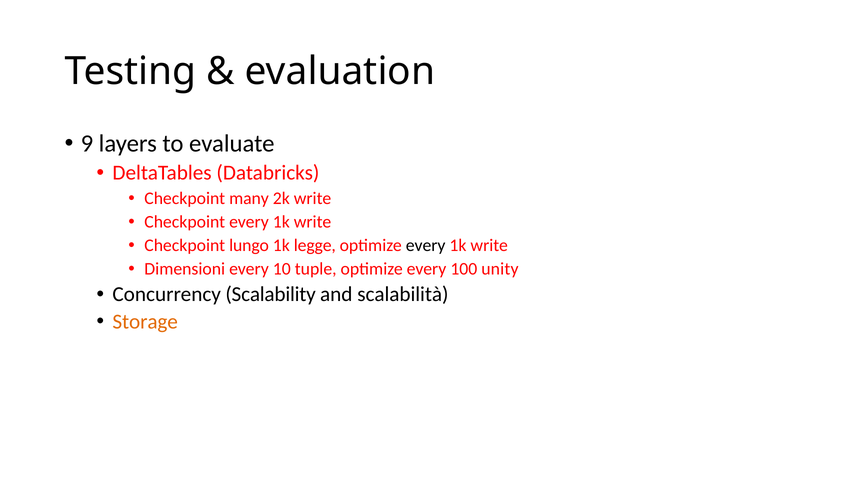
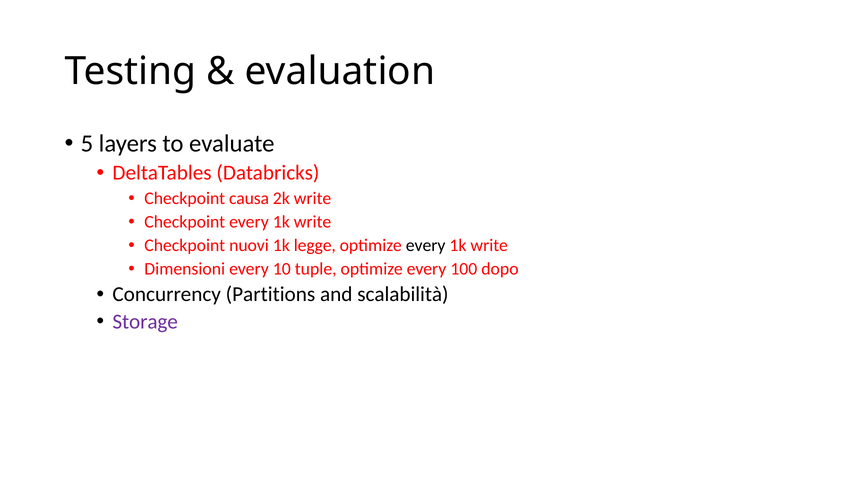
9: 9 -> 5
many: many -> causa
lungo: lungo -> nuovi
unity: unity -> dopo
Scalability: Scalability -> Partitions
Storage colour: orange -> purple
